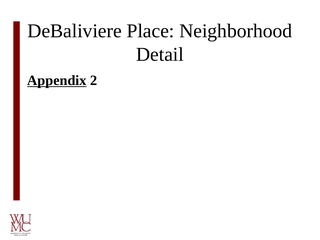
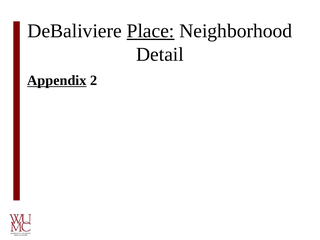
Place underline: none -> present
